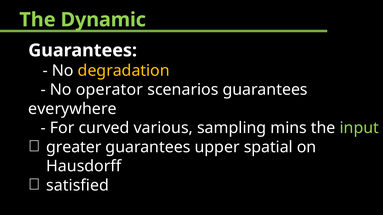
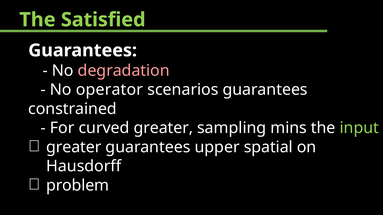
Dynamic: Dynamic -> Satisfied
degradation colour: yellow -> pink
everywhere: everywhere -> constrained
curved various: various -> greater
satisfied: satisfied -> problem
